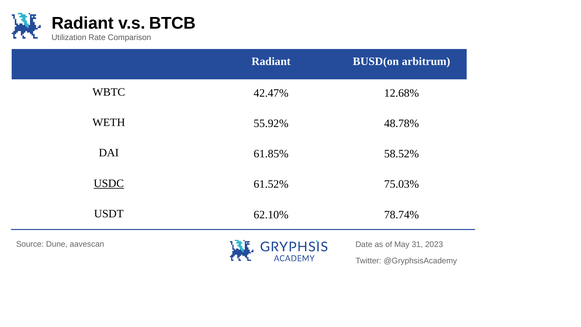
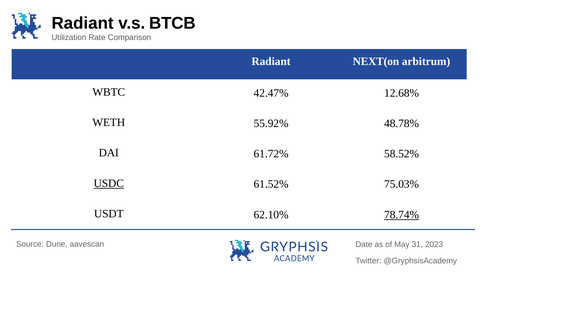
BUSD(on: BUSD(on -> NEXT(on
61.85%: 61.85% -> 61.72%
78.74% underline: none -> present
